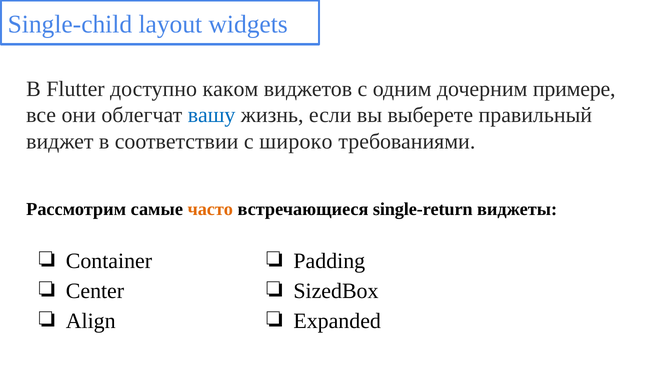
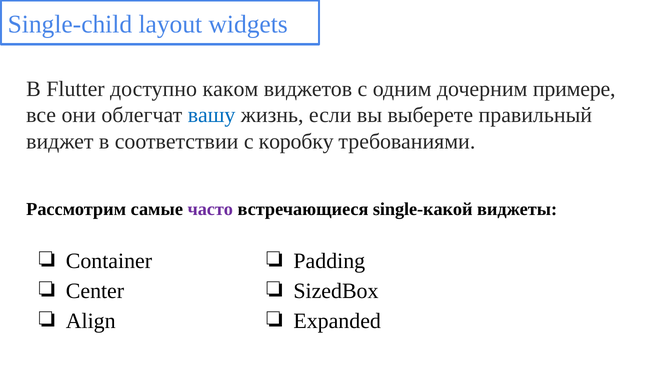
широко: широко -> коробку
часто colour: orange -> purple
single-return: single-return -> single-какой
